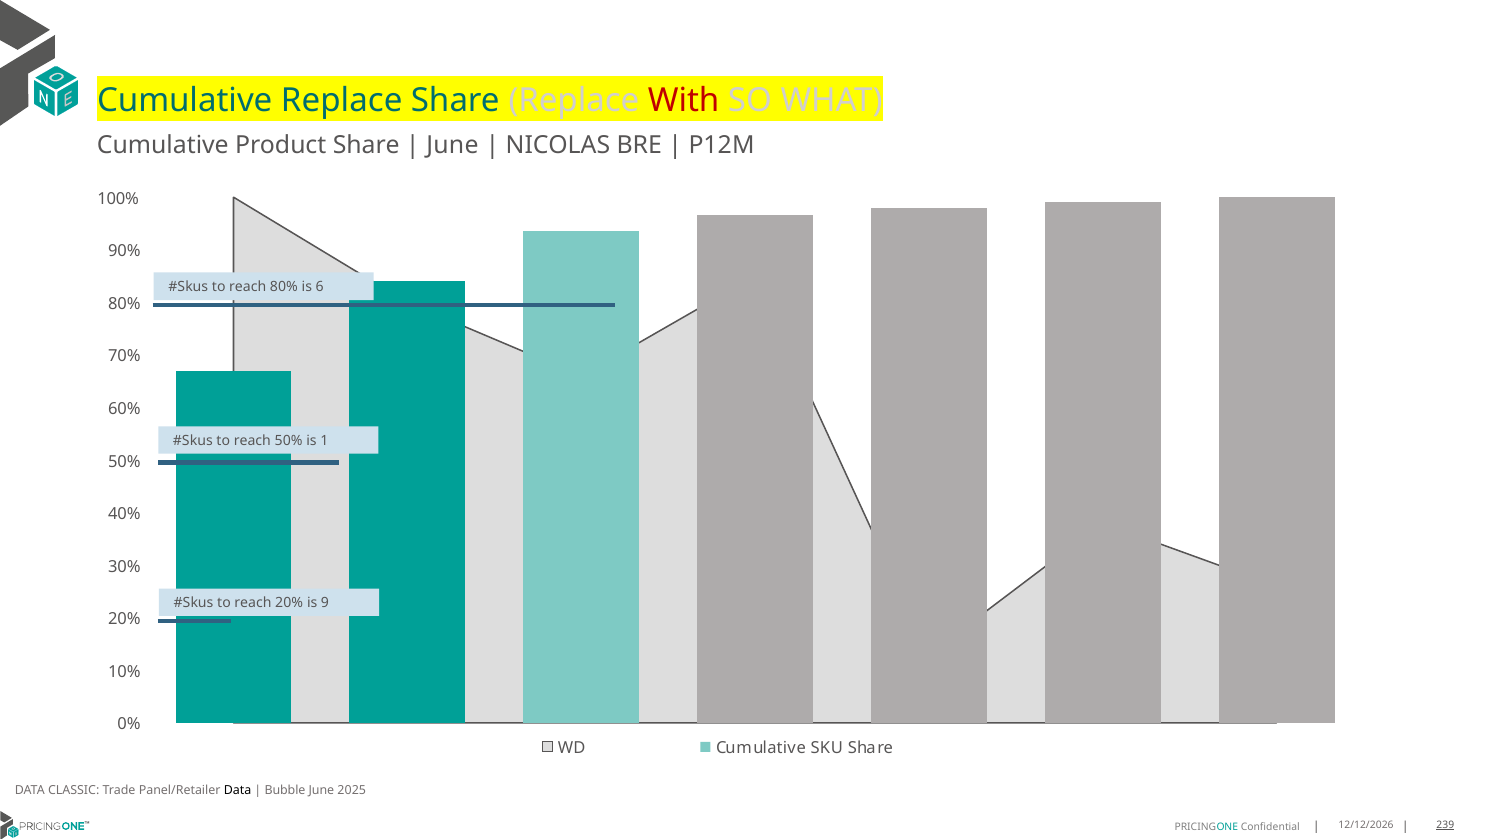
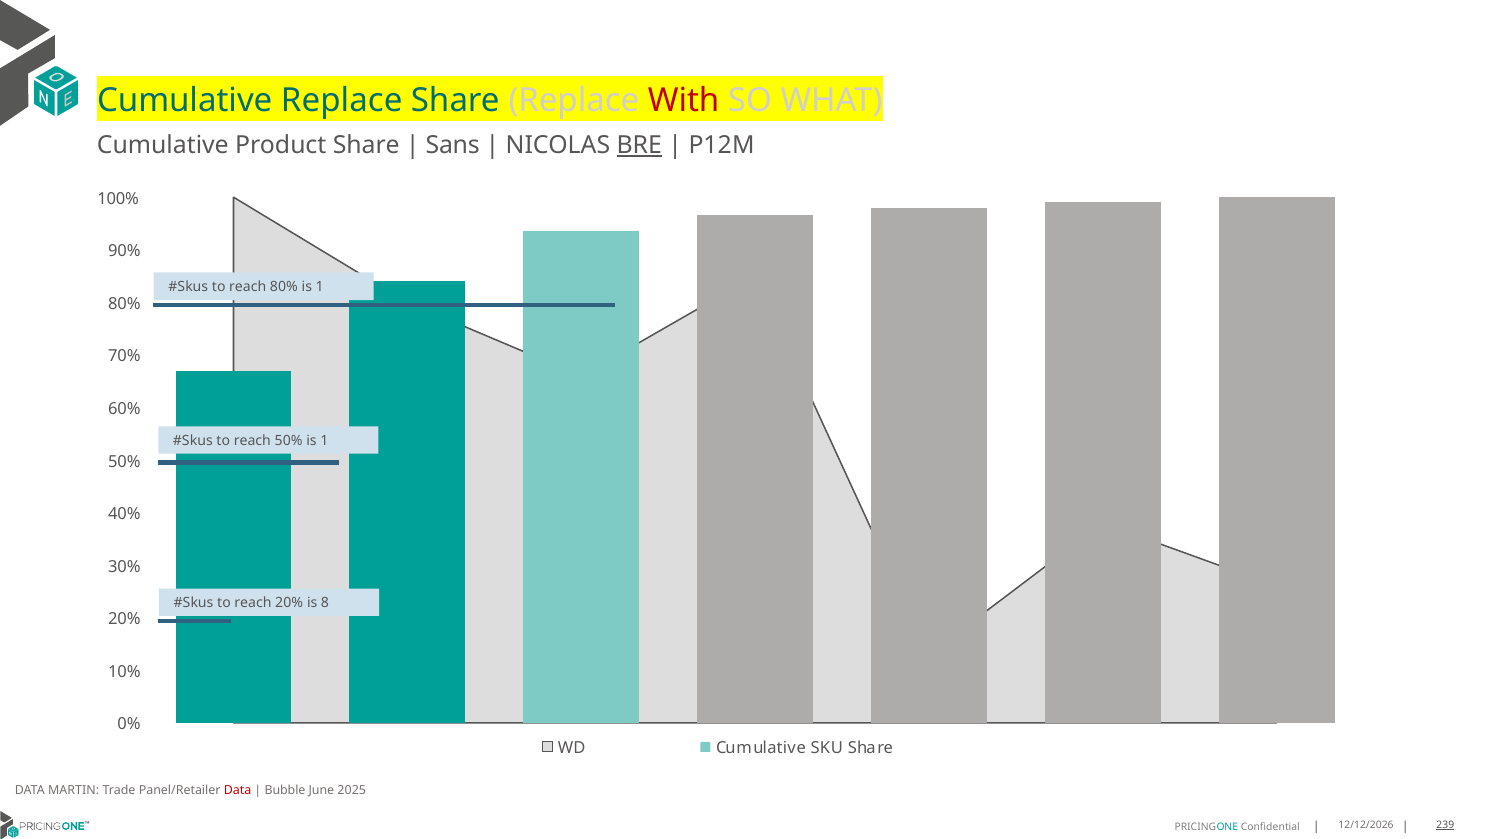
June at (452, 145): June -> Sans
BRE underline: none -> present
80% is 6: 6 -> 1
9: 9 -> 8
CLASSIC: CLASSIC -> MARTIN
Data at (238, 790) colour: black -> red
